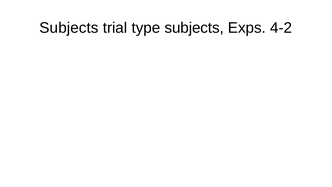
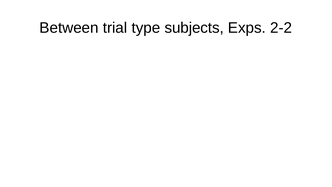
Subjects at (69, 28): Subjects -> Between
4-2: 4-2 -> 2-2
